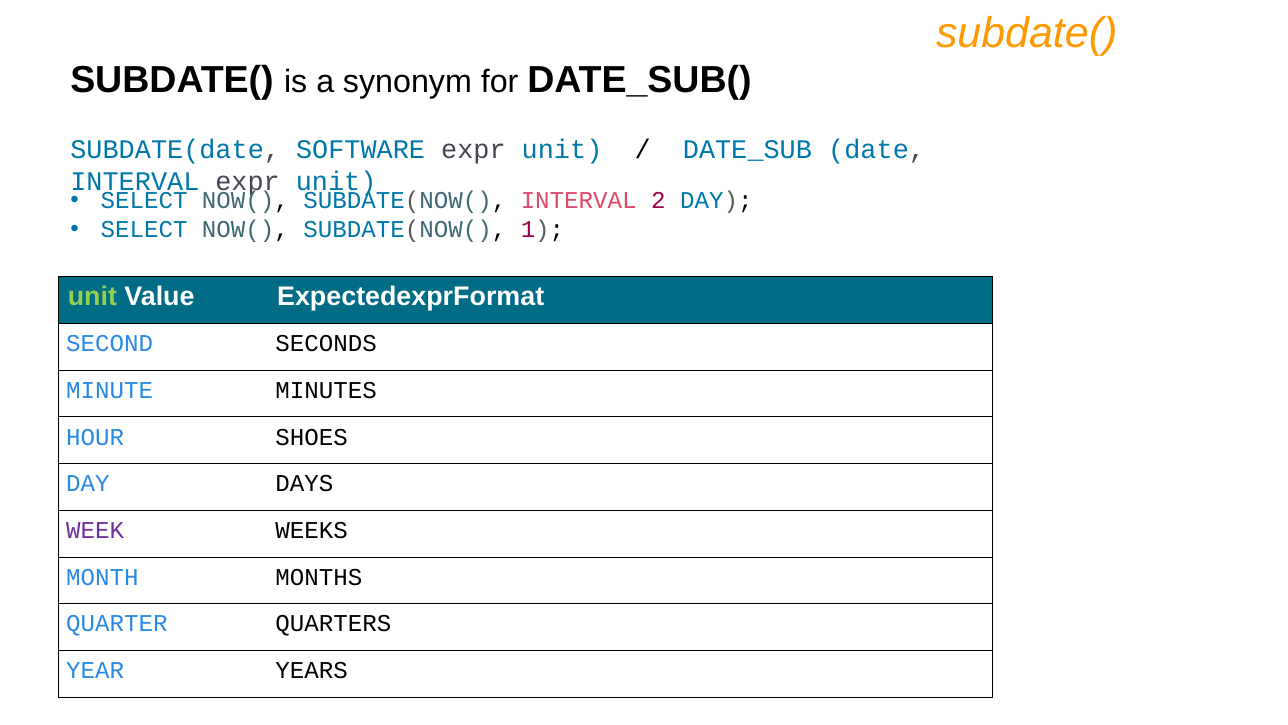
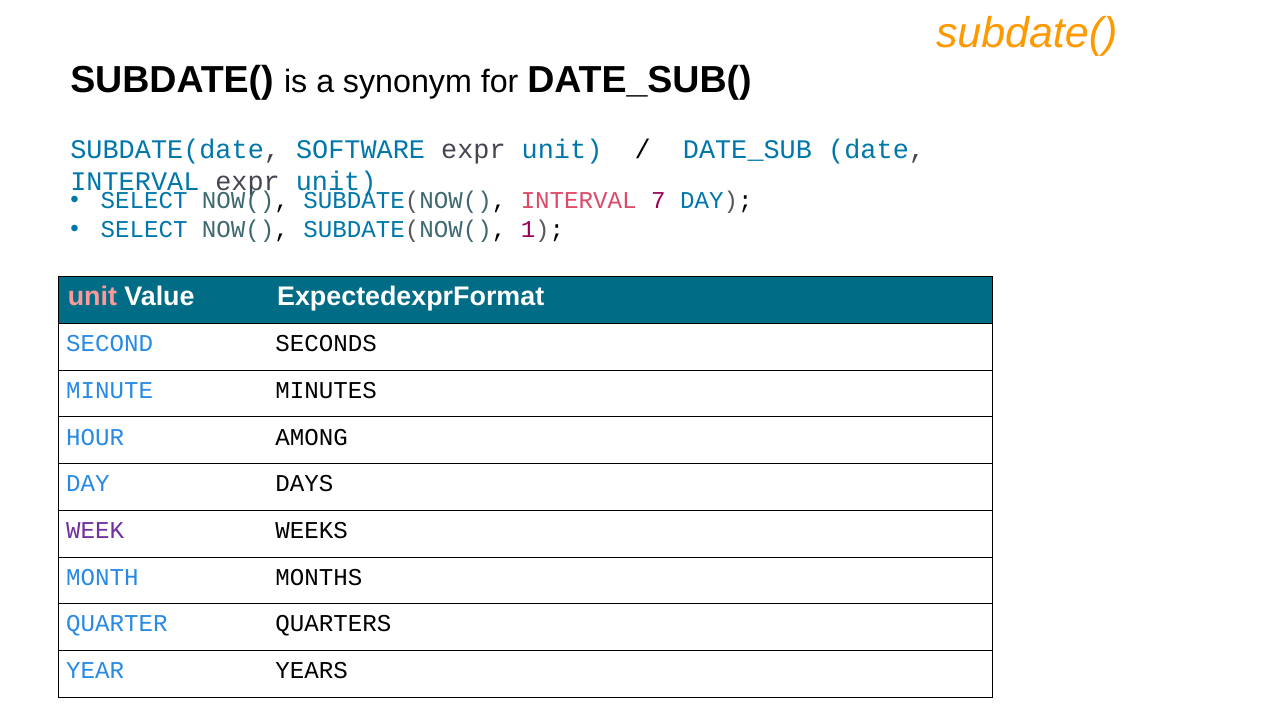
2: 2 -> 7
unit at (92, 297) colour: light green -> pink
SHOES: SHOES -> AMONG
